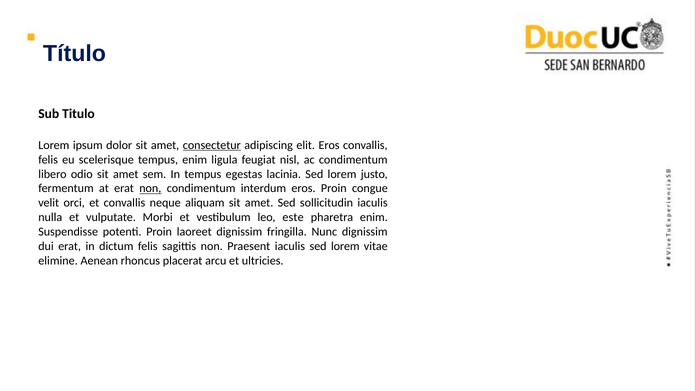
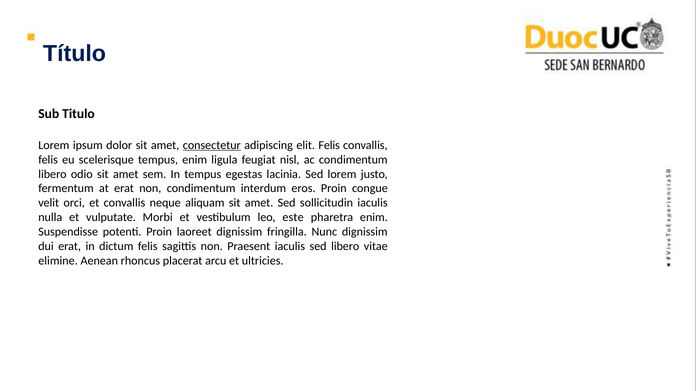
elit Eros: Eros -> Felis
non at (150, 189) underline: present -> none
iaculis sed lorem: lorem -> libero
